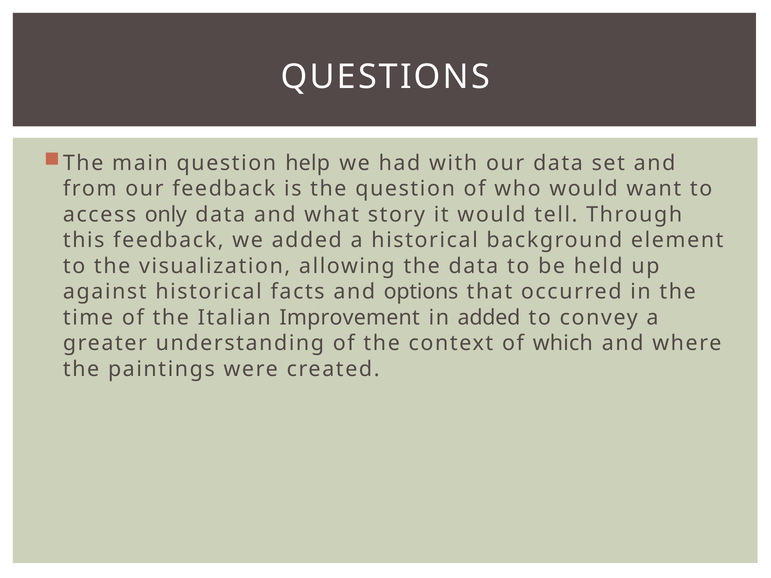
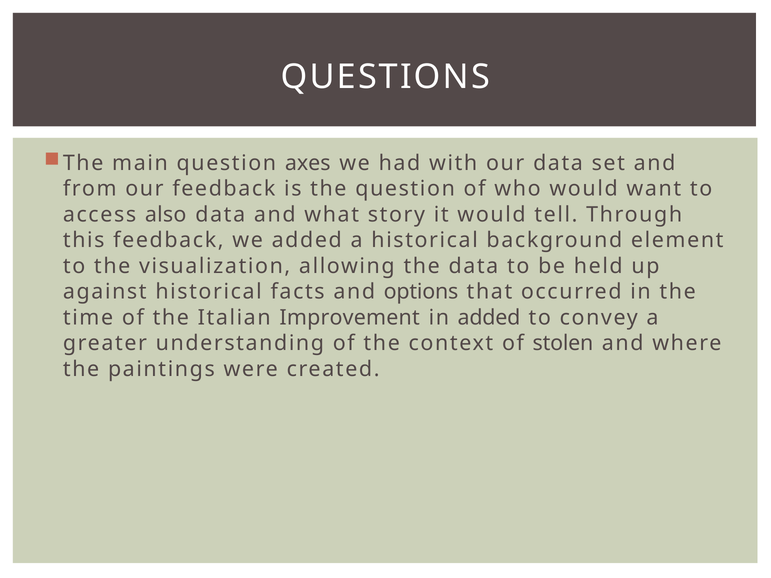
help: help -> axes
only: only -> also
which: which -> stolen
